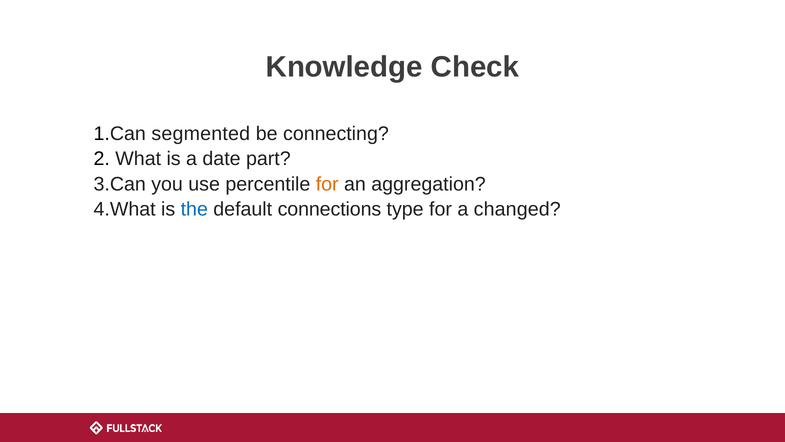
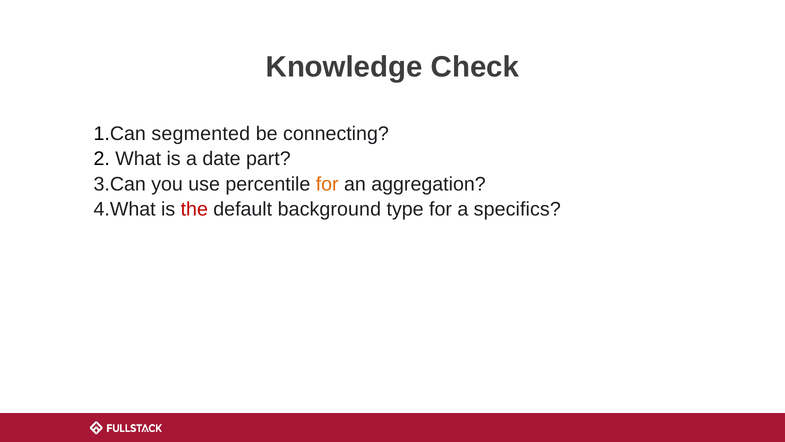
the colour: blue -> red
connections: connections -> background
changed: changed -> specifics
